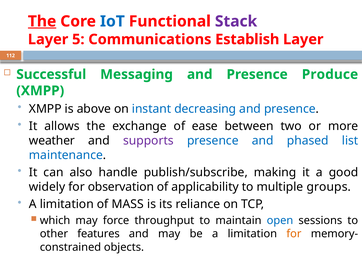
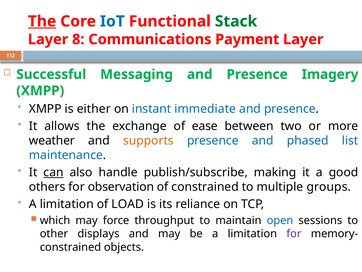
Stack colour: purple -> green
5: 5 -> 8
Establish: Establish -> Payment
Produce: Produce -> Imagery
above: above -> either
decreasing: decreasing -> immediate
supports colour: purple -> orange
can underline: none -> present
widely: widely -> others
of applicability: applicability -> constrained
MASS: MASS -> LOAD
features: features -> displays
for at (294, 233) colour: orange -> purple
